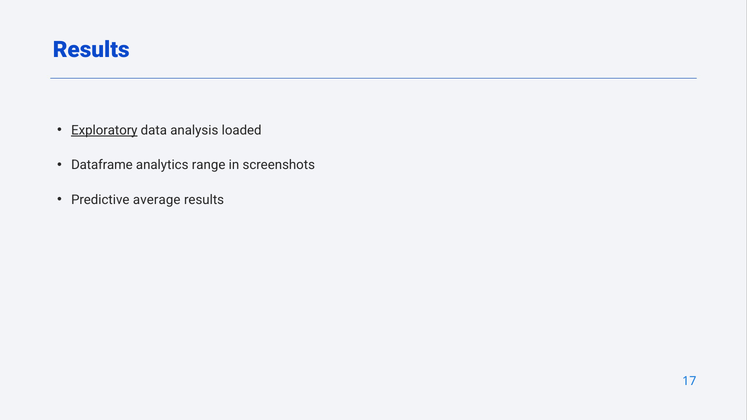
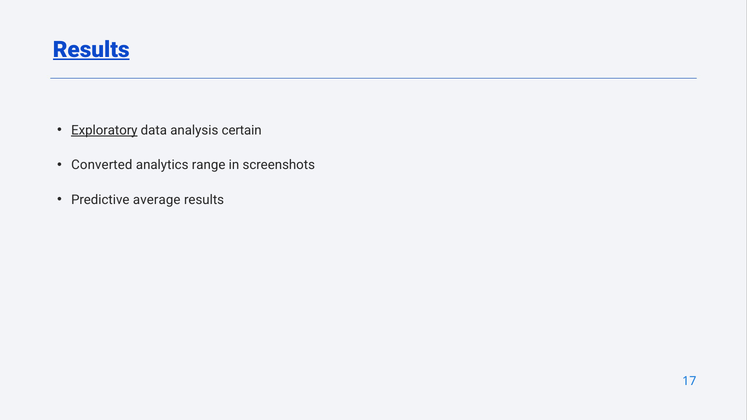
Results at (91, 50) underline: none -> present
loaded: loaded -> certain
Dataframe: Dataframe -> Converted
